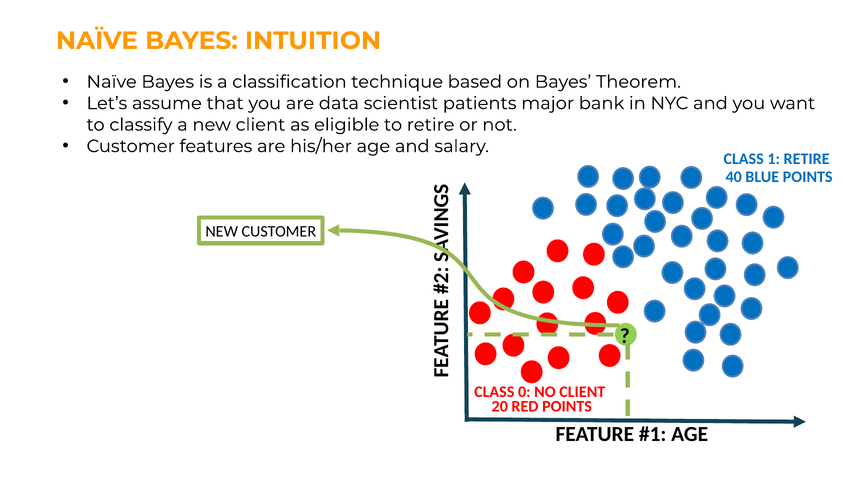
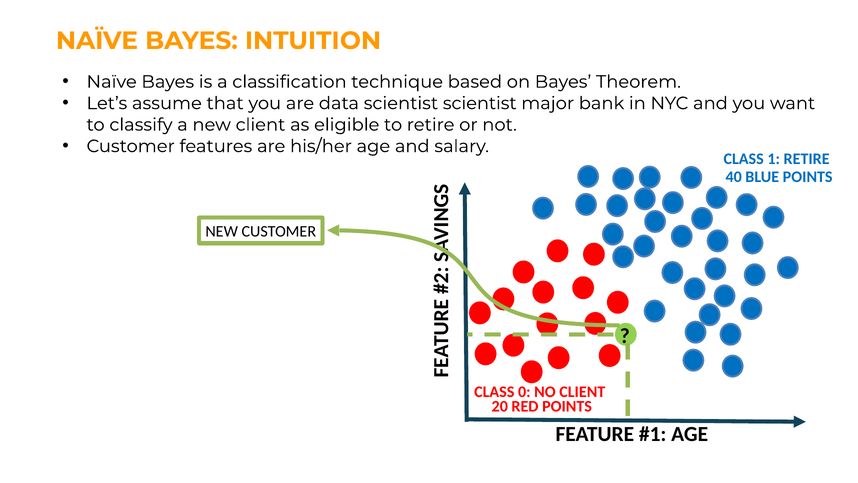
scientist patients: patients -> scientist
